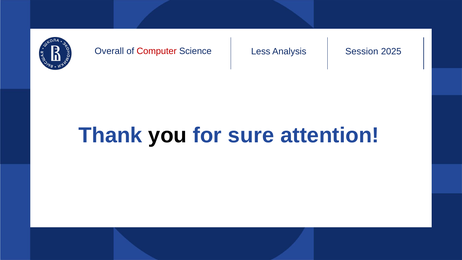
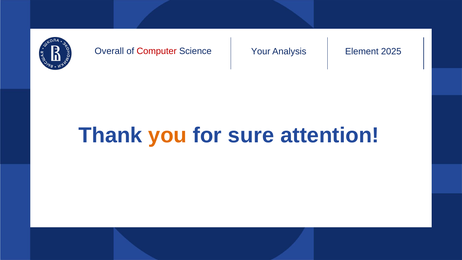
Less: Less -> Your
Session: Session -> Element
you colour: black -> orange
